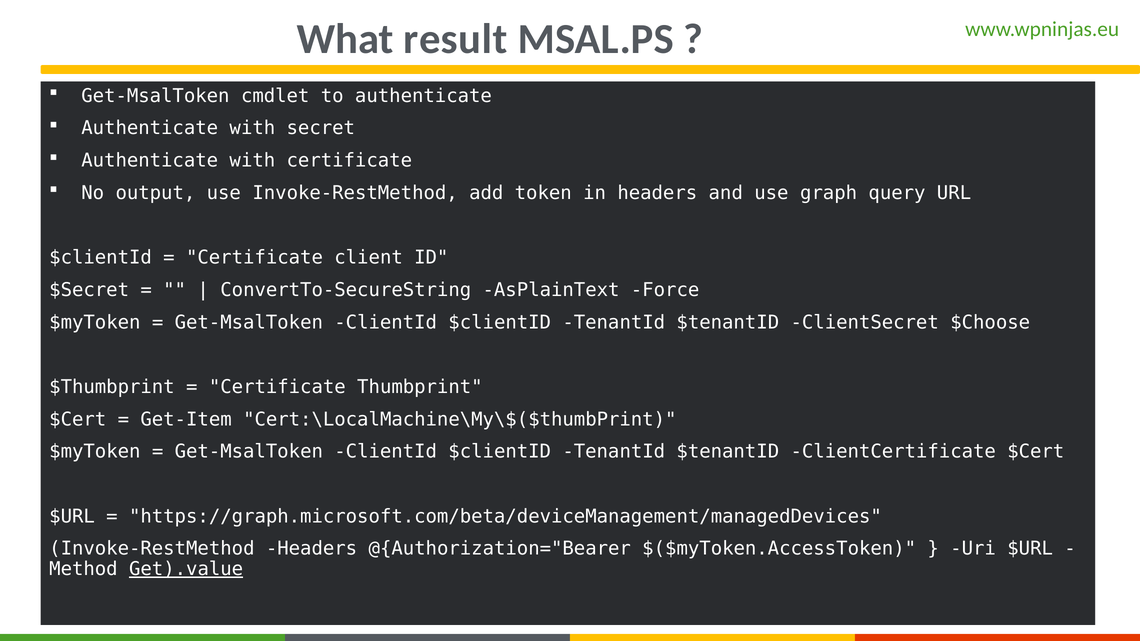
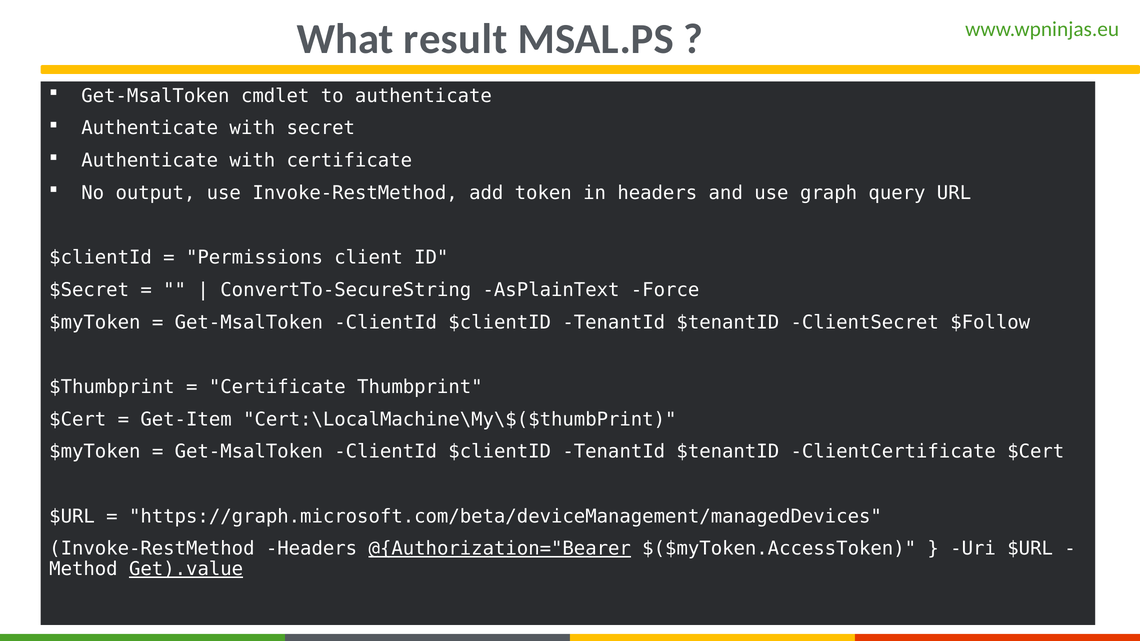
Certificate at (254, 258): Certificate -> Permissions
$Choose: $Choose -> $Follow
@{Authorization="Bearer underline: none -> present
